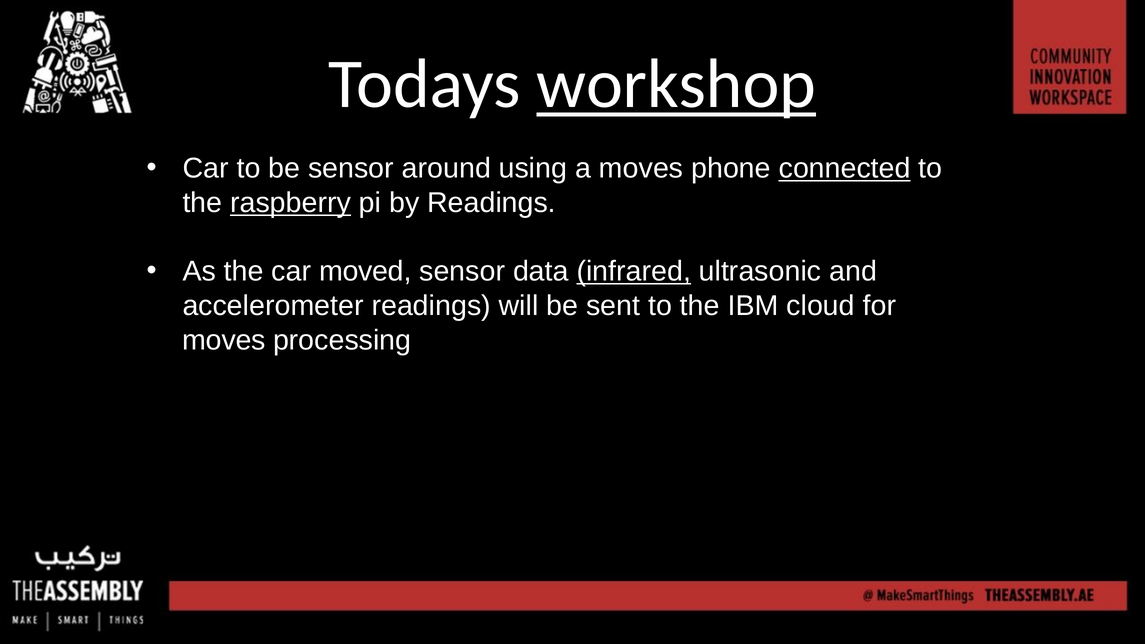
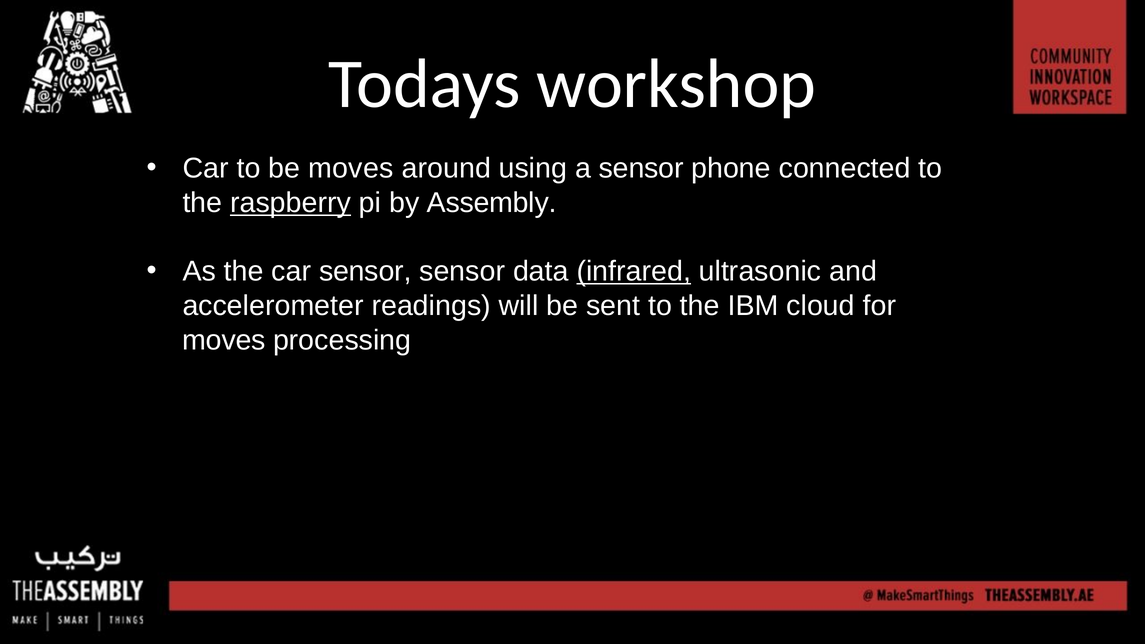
workshop underline: present -> none
be sensor: sensor -> moves
a moves: moves -> sensor
connected underline: present -> none
by Readings: Readings -> Assembly
car moved: moved -> sensor
